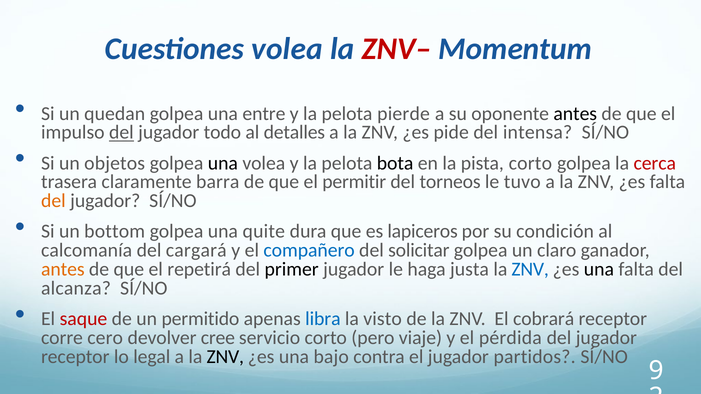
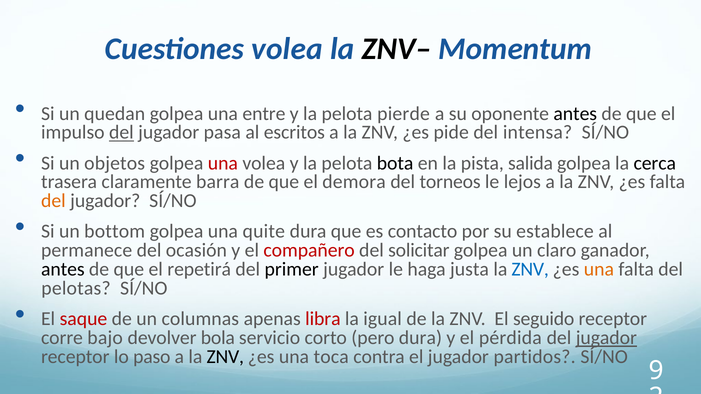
ZNV– colour: red -> black
todo: todo -> pasa
detalles: detalles -> escritos
una at (223, 163) colour: black -> red
pista corto: corto -> salida
cerca colour: red -> black
permitir: permitir -> demora
tuvo: tuvo -> lejos
lapiceros: lapiceros -> contacto
condición: condición -> establece
calcomanía: calcomanía -> permanece
cargará: cargará -> ocasión
compañero colour: blue -> red
antes at (63, 270) colour: orange -> black
una at (599, 270) colour: black -> orange
alcanza: alcanza -> pelotas
permitido: permitido -> columnas
libra colour: blue -> red
visto: visto -> igual
cobrará: cobrará -> seguido
cero: cero -> bajo
cree: cree -> bola
pero viaje: viaje -> dura
jugador at (606, 338) underline: none -> present
legal: legal -> paso
bajo: bajo -> toca
